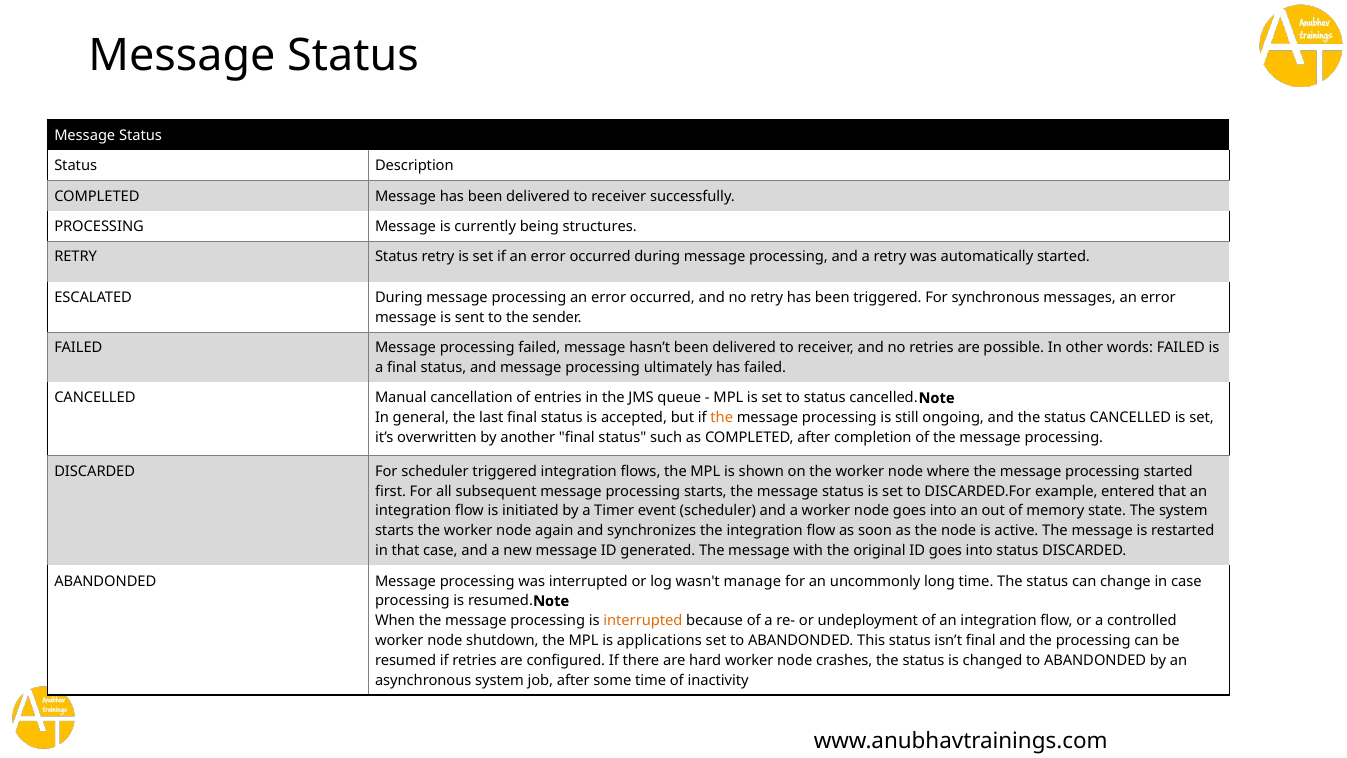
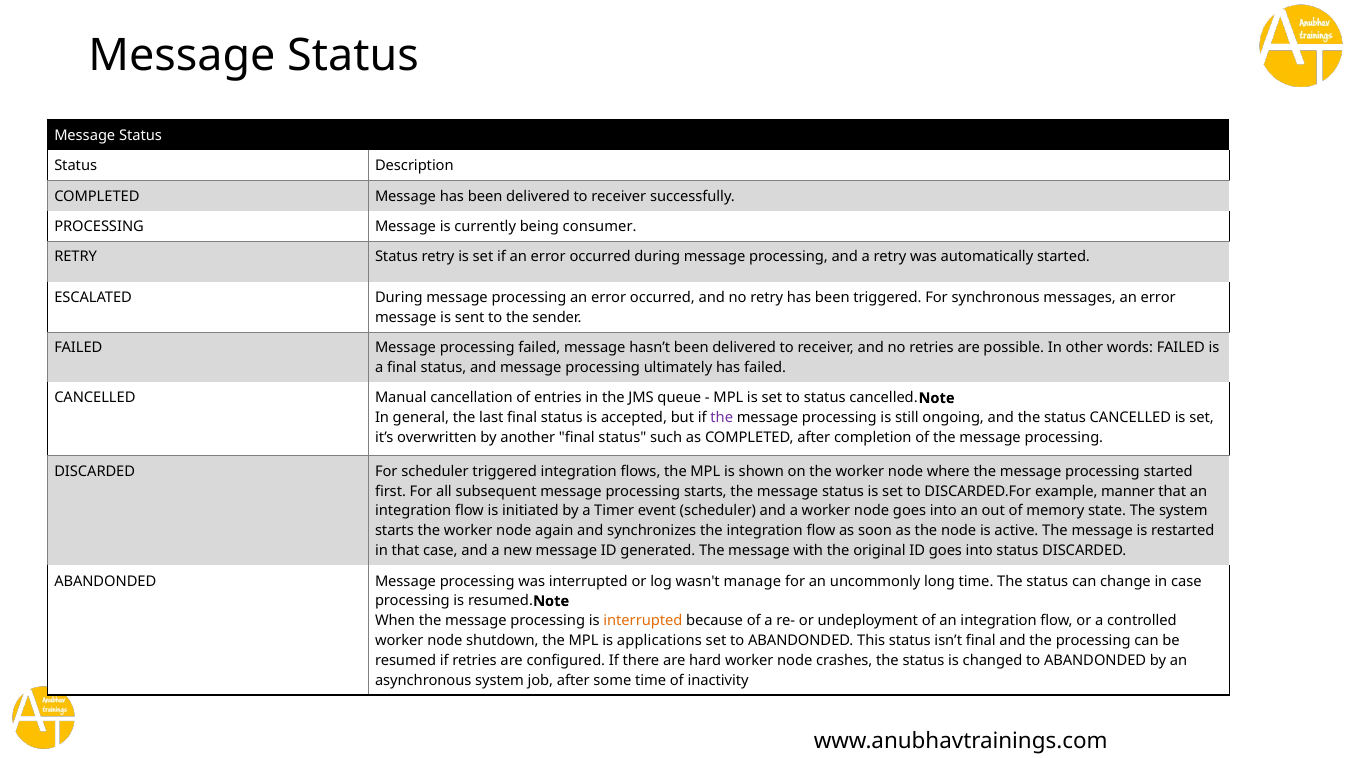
structures: structures -> consumer
the at (722, 418) colour: orange -> purple
entered: entered -> manner
